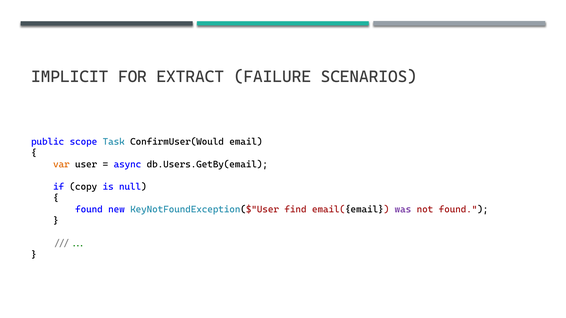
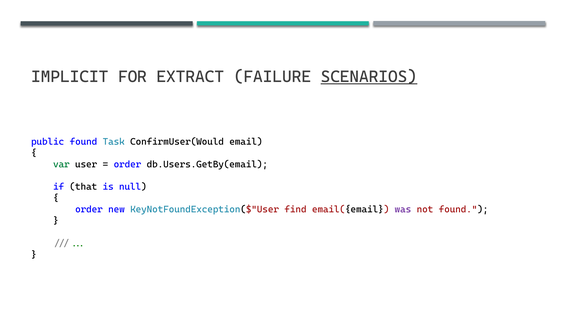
SCENARIOS underline: none -> present
public scope: scope -> found
var colour: orange -> green
async at (127, 164): async -> order
copy: copy -> that
found at (89, 210): found -> order
